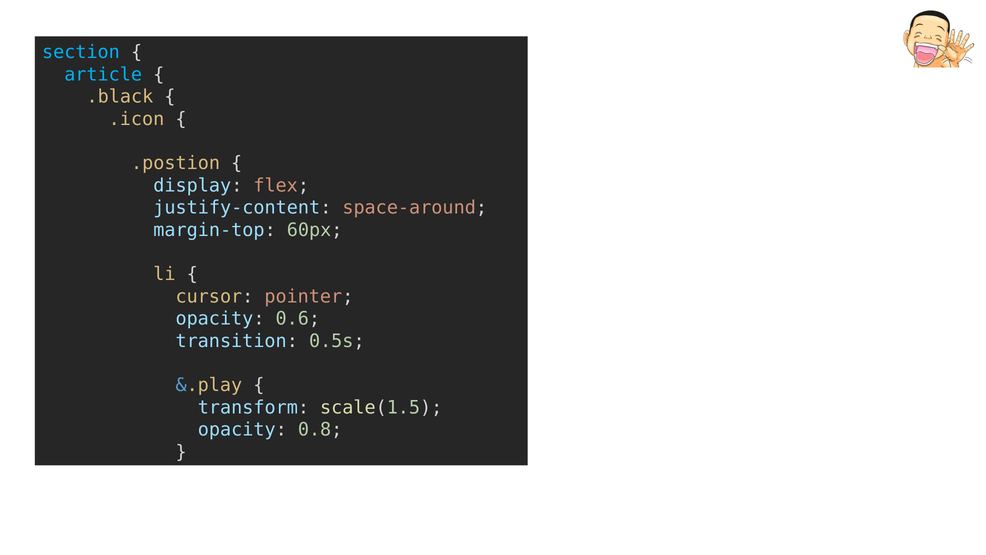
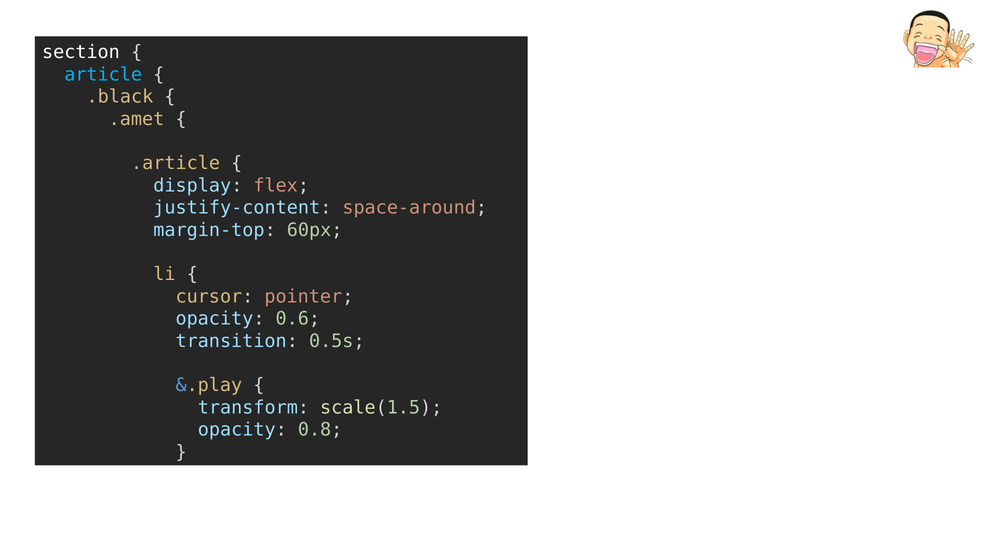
section colour: light blue -> white
.icon: .icon -> .amet
.postion: .postion -> .article
